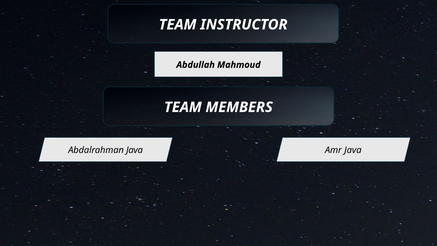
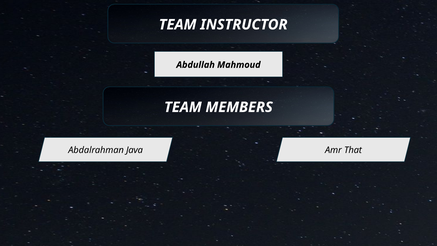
Amr Java: Java -> That
